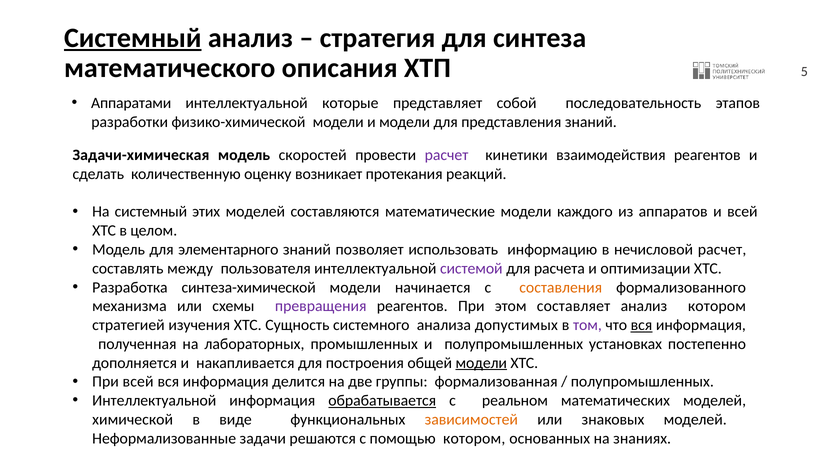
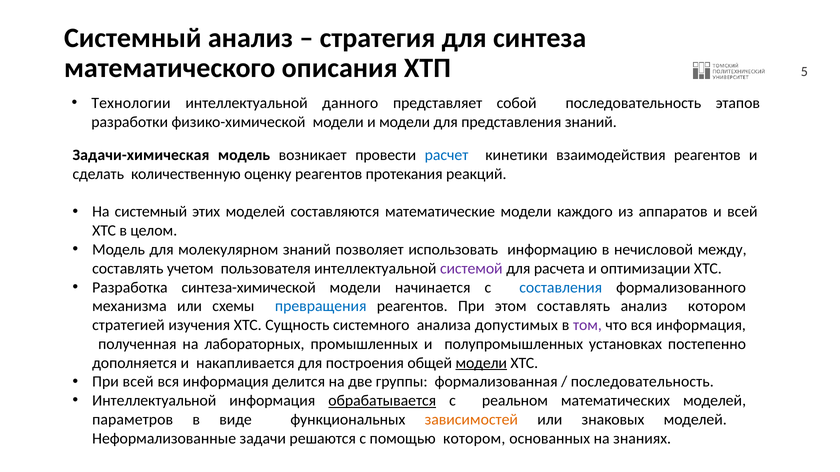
Системный at (133, 38) underline: present -> none
Аппаратами: Аппаратами -> Технологии
которые: которые -> данного
скоростей: скоростей -> возникает
расчет at (447, 155) colour: purple -> blue
оценку возникает: возникает -> реагентов
элементарного: элементарного -> молекулярном
нечисловой расчет: расчет -> между
между: между -> учетом
составления colour: orange -> blue
превращения colour: purple -> blue
этом составляет: составляет -> составлять
вся at (642, 325) underline: present -> none
полупромышленных at (642, 382): полупромышленных -> последовательность
химической: химической -> параметров
